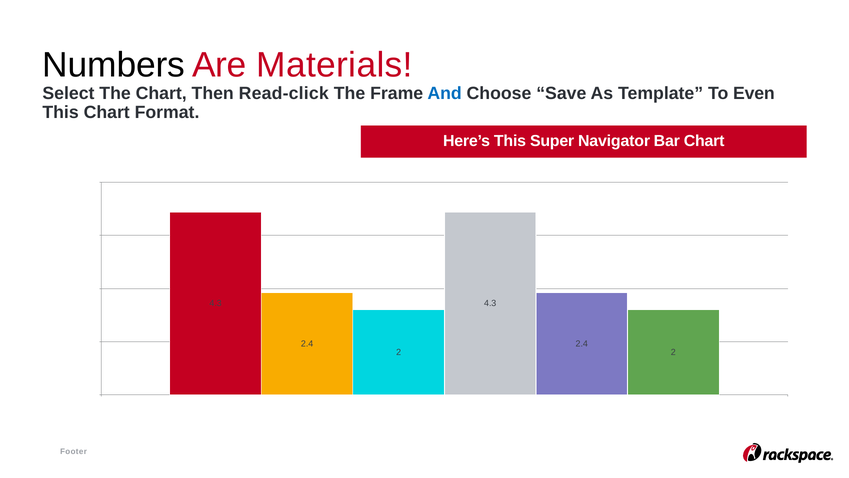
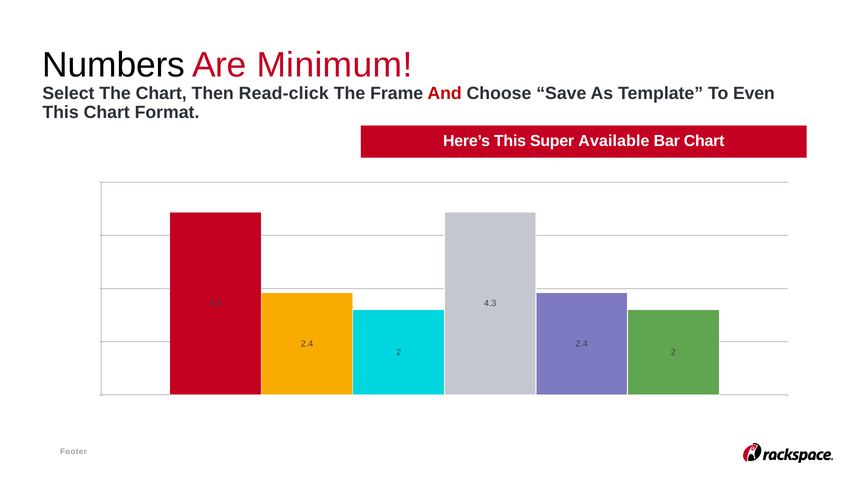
Materials: Materials -> Minimum
And colour: blue -> red
Navigator: Navigator -> Available
